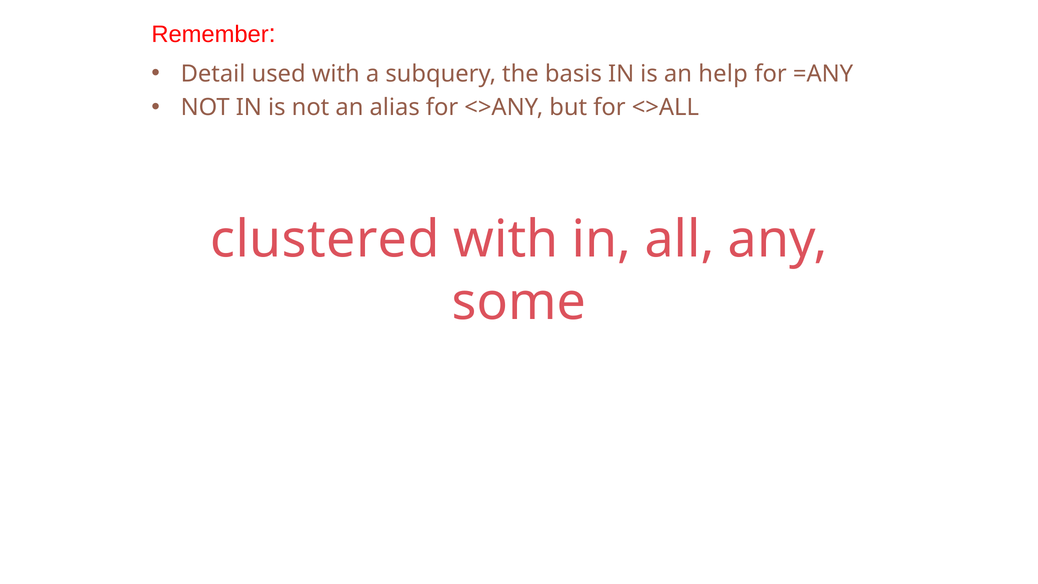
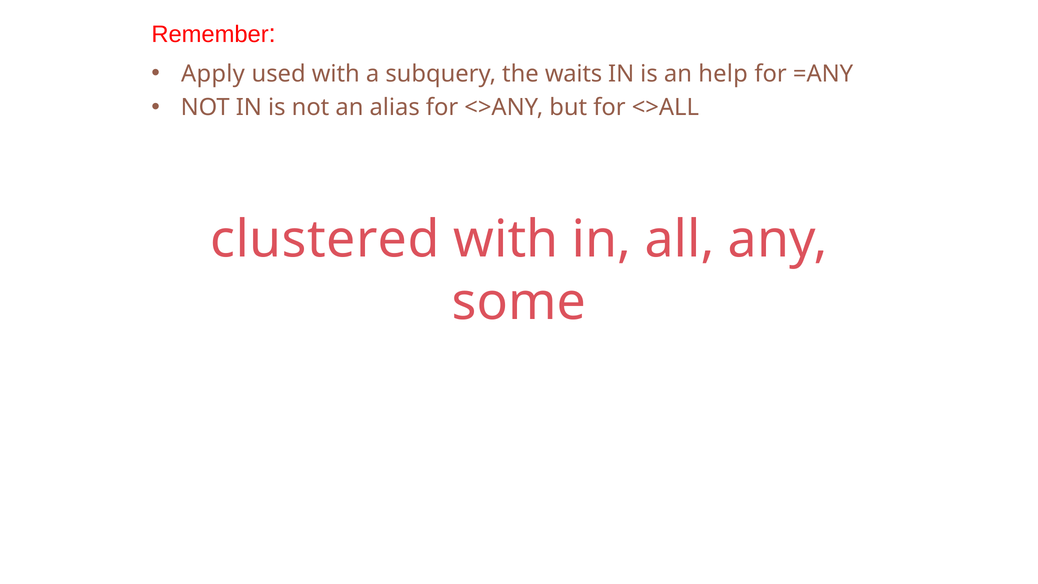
Detail: Detail -> Apply
basis: basis -> waits
